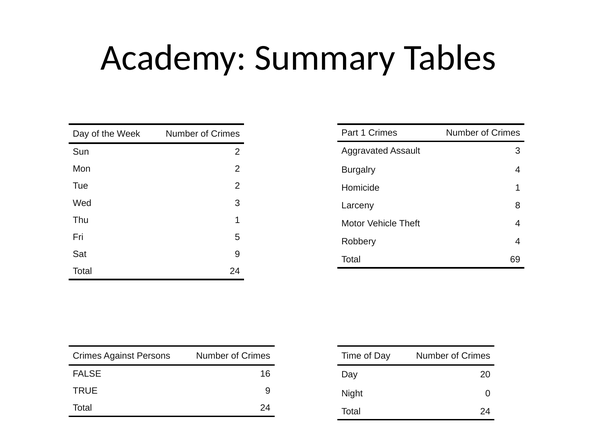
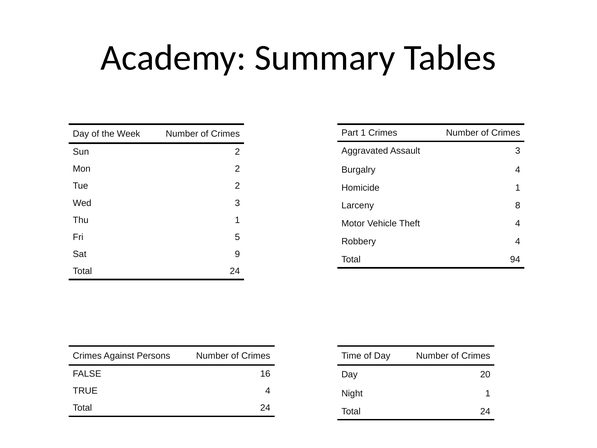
69: 69 -> 94
TRUE 9: 9 -> 4
Night 0: 0 -> 1
